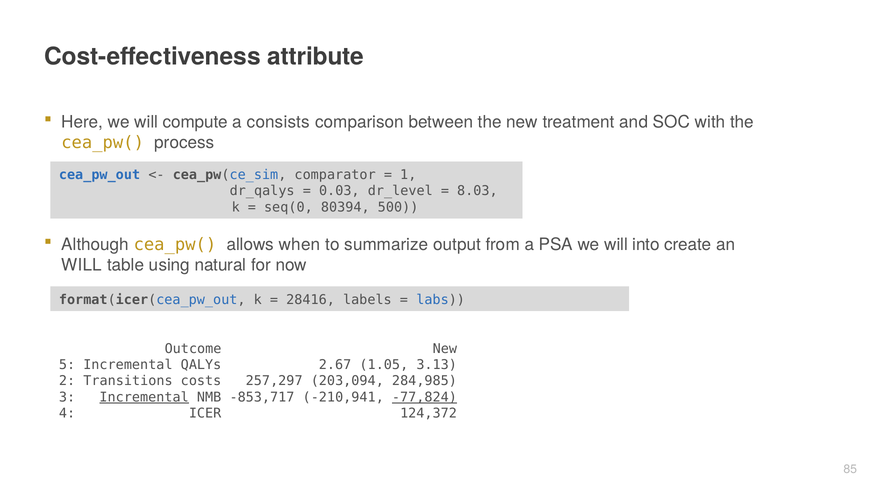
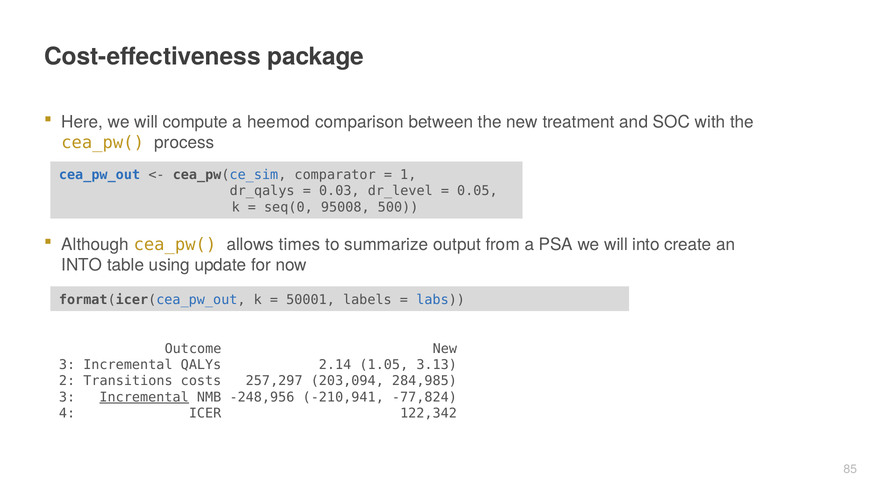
attribute: attribute -> package
consists: consists -> heemod
8.03: 8.03 -> 0.05
80394: 80394 -> 95008
when: when -> times
WILL at (82, 266): WILL -> INTO
natural: natural -> update
28416: 28416 -> 50001
5 at (67, 365): 5 -> 3
2.67: 2.67 -> 2.14
-853,717: -853,717 -> -248,956
-77,824 underline: present -> none
124,372: 124,372 -> 122,342
